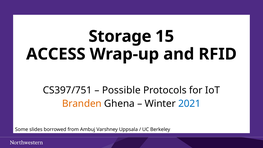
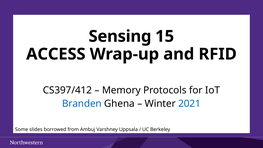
Storage: Storage -> Sensing
CS397/751: CS397/751 -> CS397/412
Possible: Possible -> Memory
Branden colour: orange -> blue
